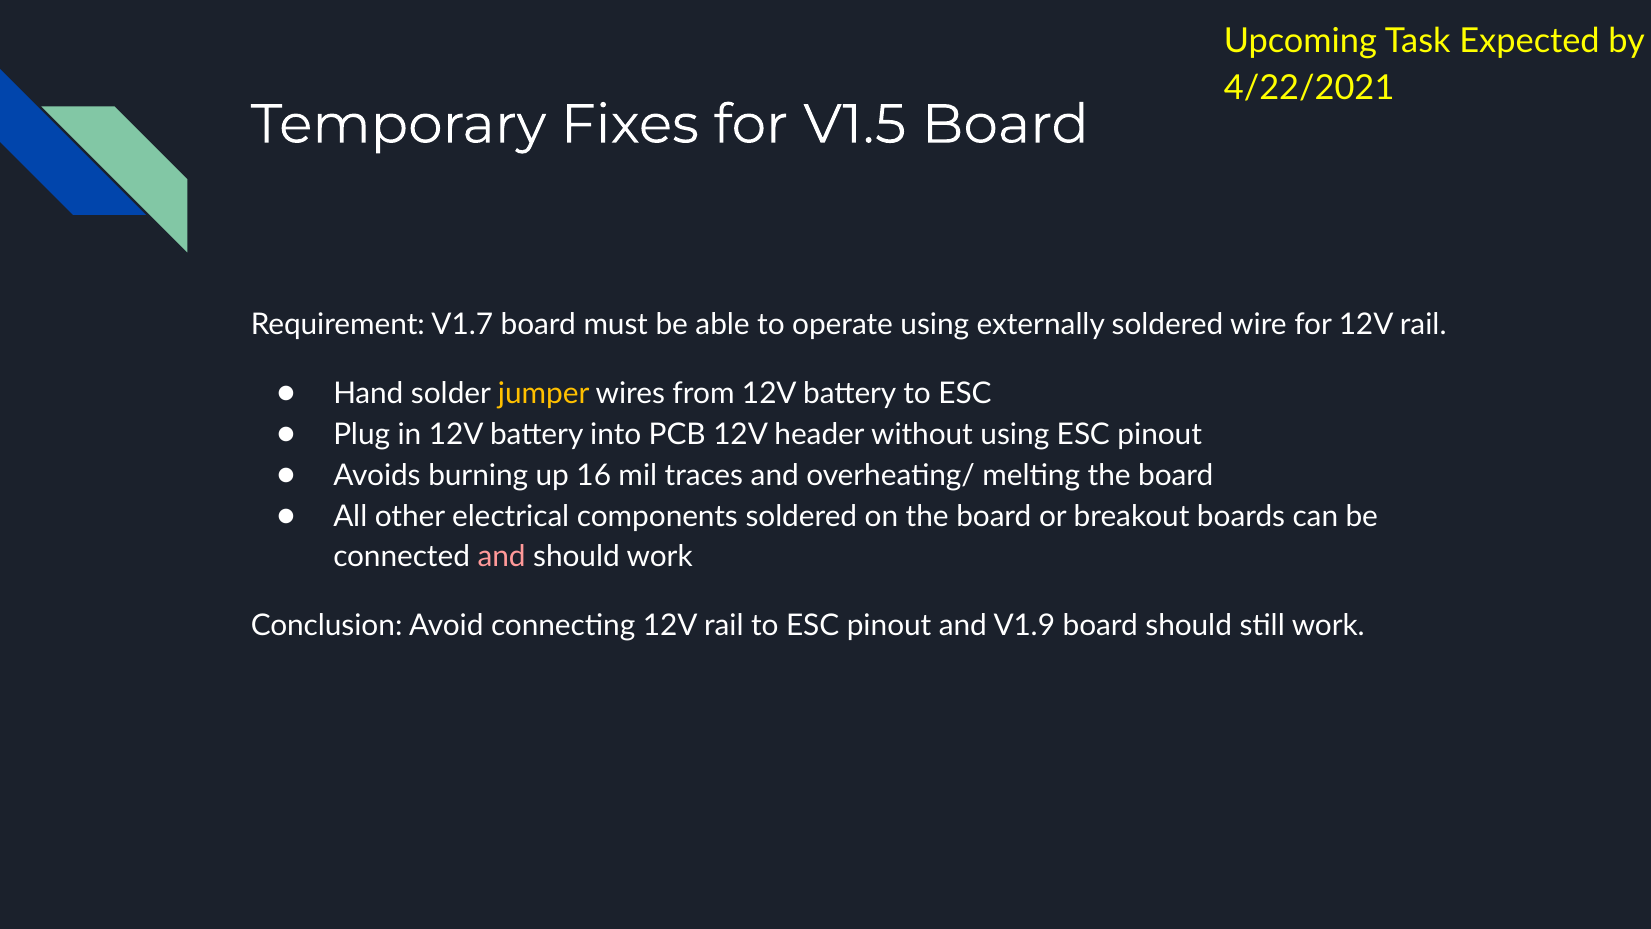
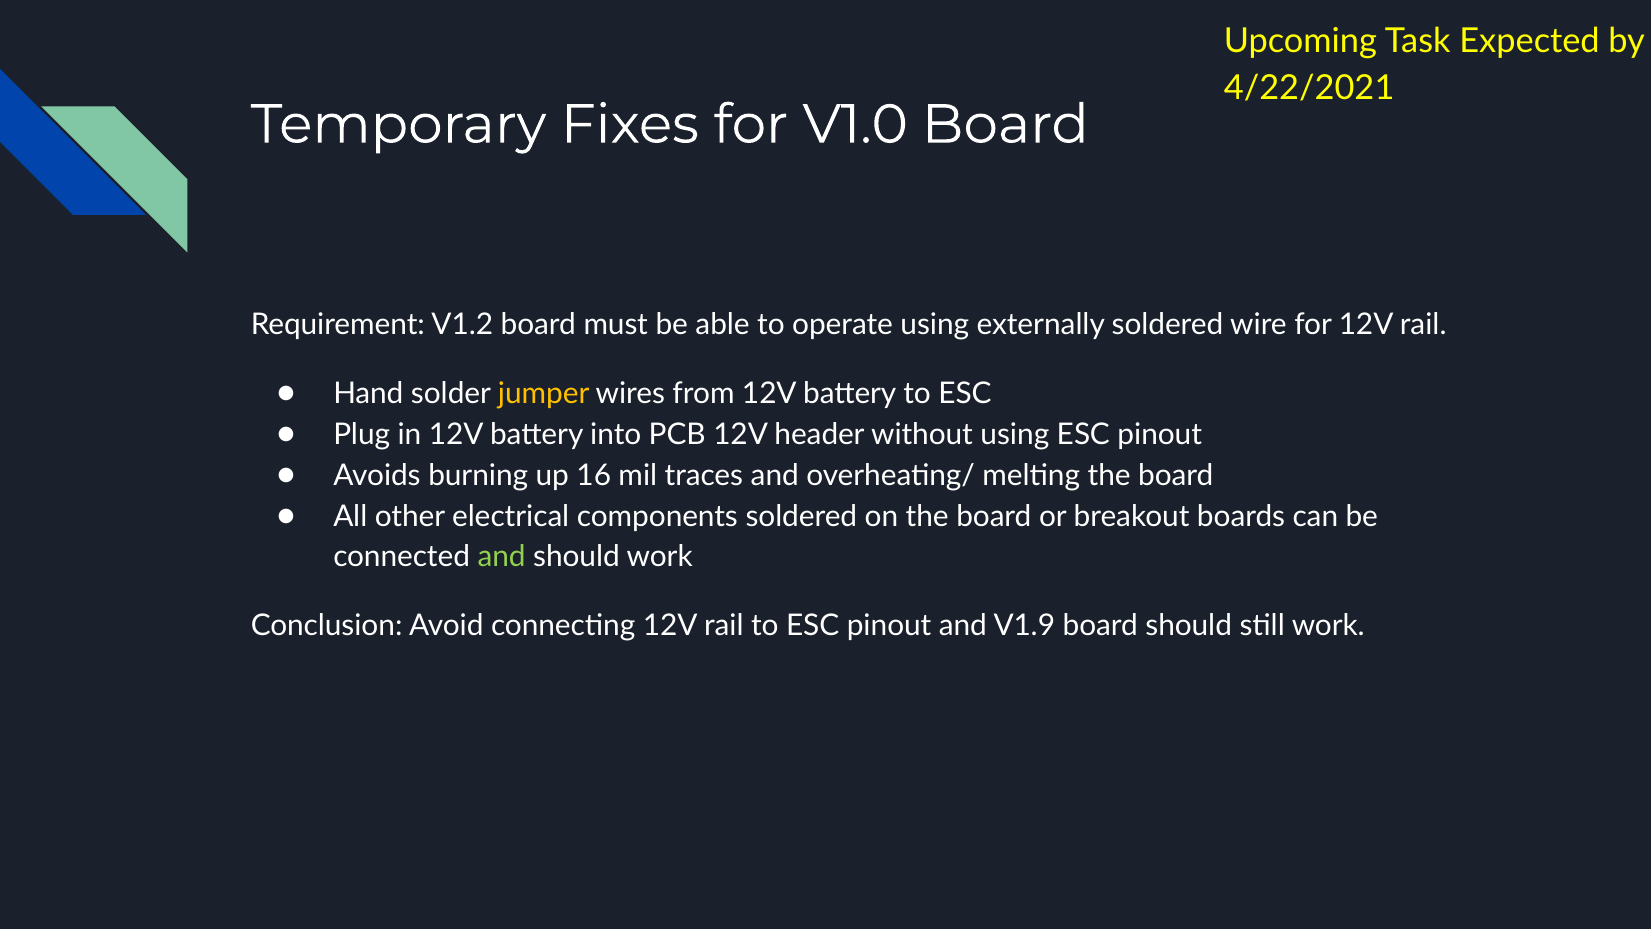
V1.5: V1.5 -> V1.0
V1.7: V1.7 -> V1.2
and at (502, 557) colour: pink -> light green
